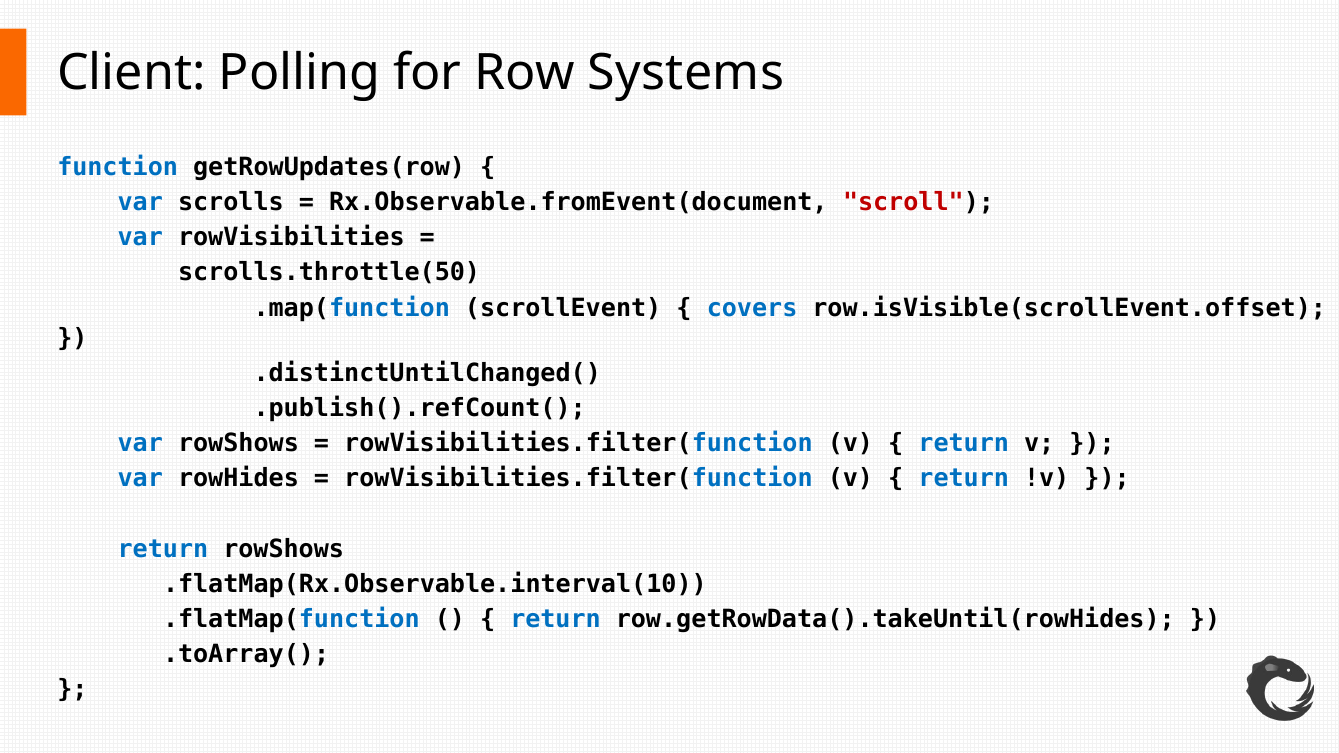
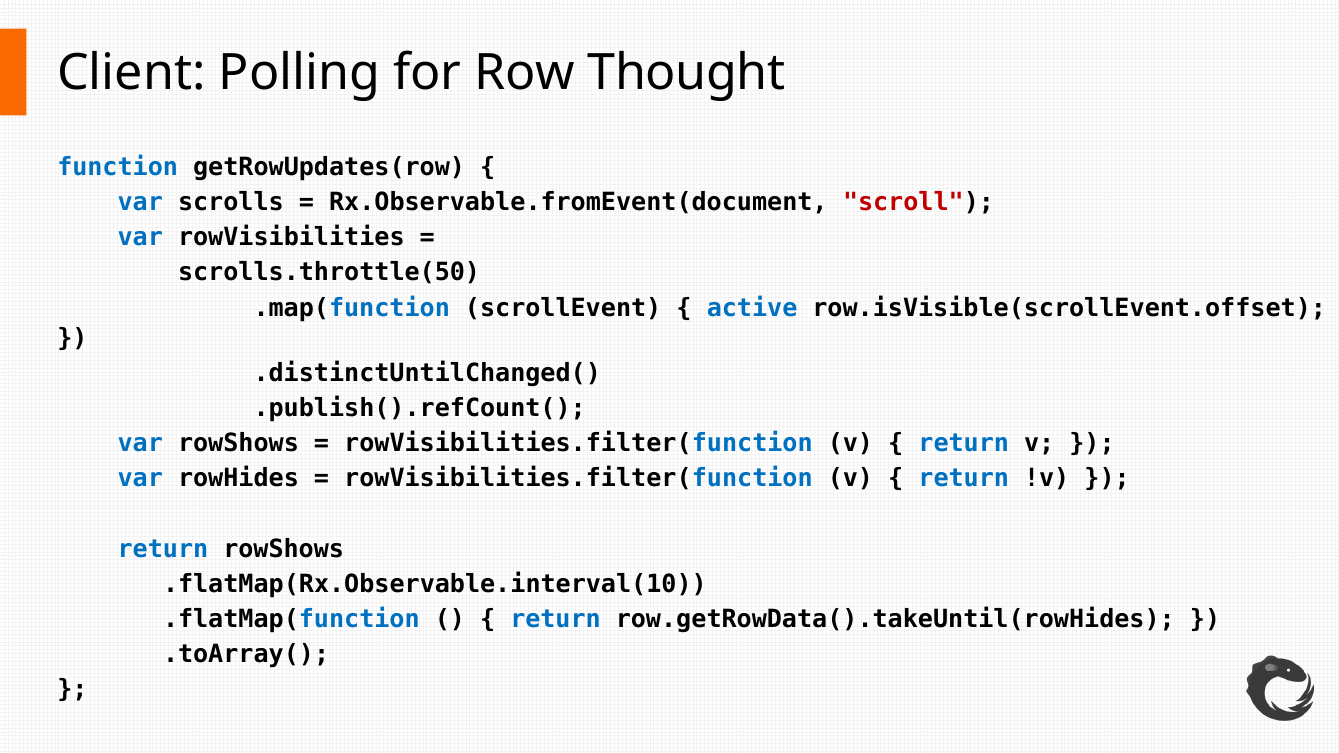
Systems: Systems -> Thought
covers: covers -> active
